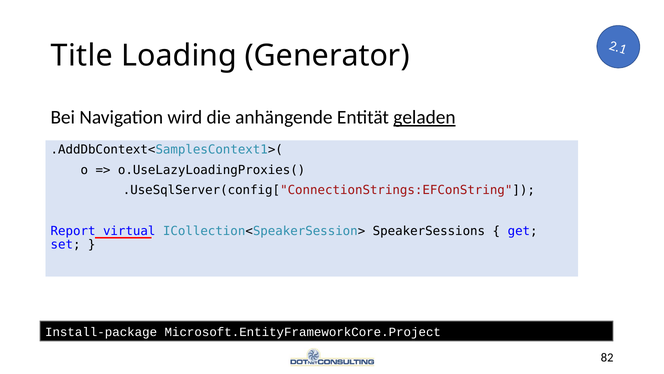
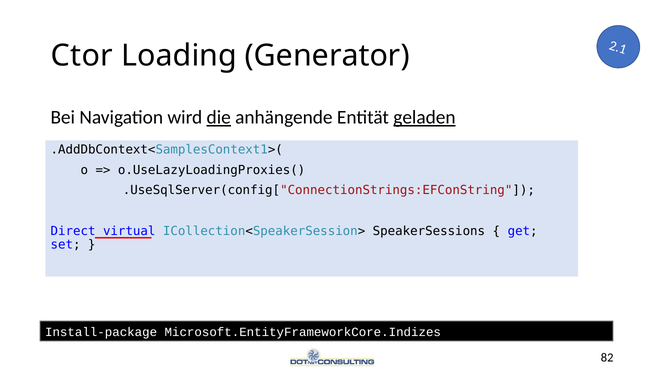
Title: Title -> Ctor
die underline: none -> present
Report: Report -> Direct
Microsoft.EntityFrameworkCore.Project: Microsoft.EntityFrameworkCore.Project -> Microsoft.EntityFrameworkCore.Indizes
